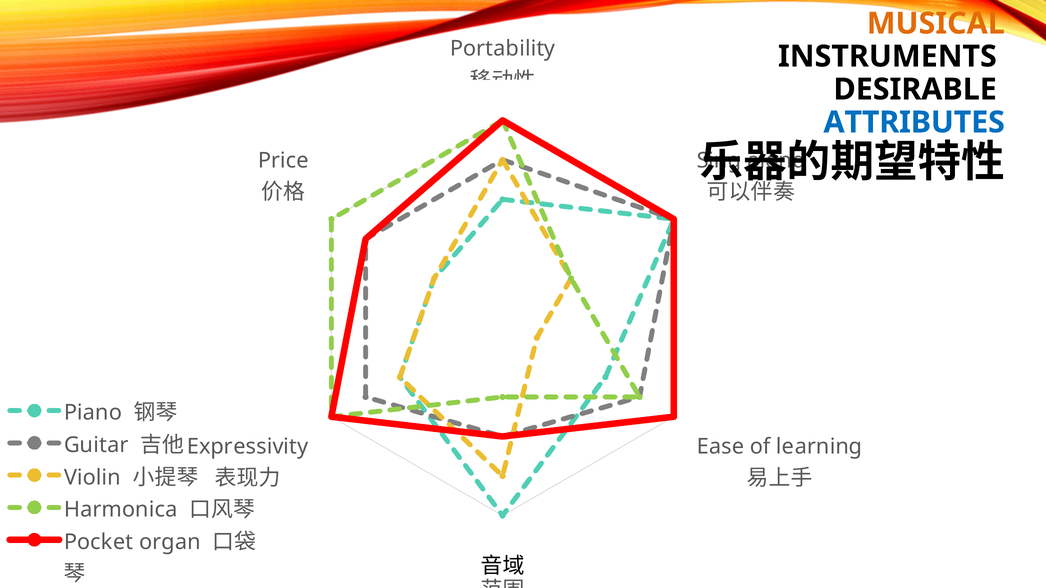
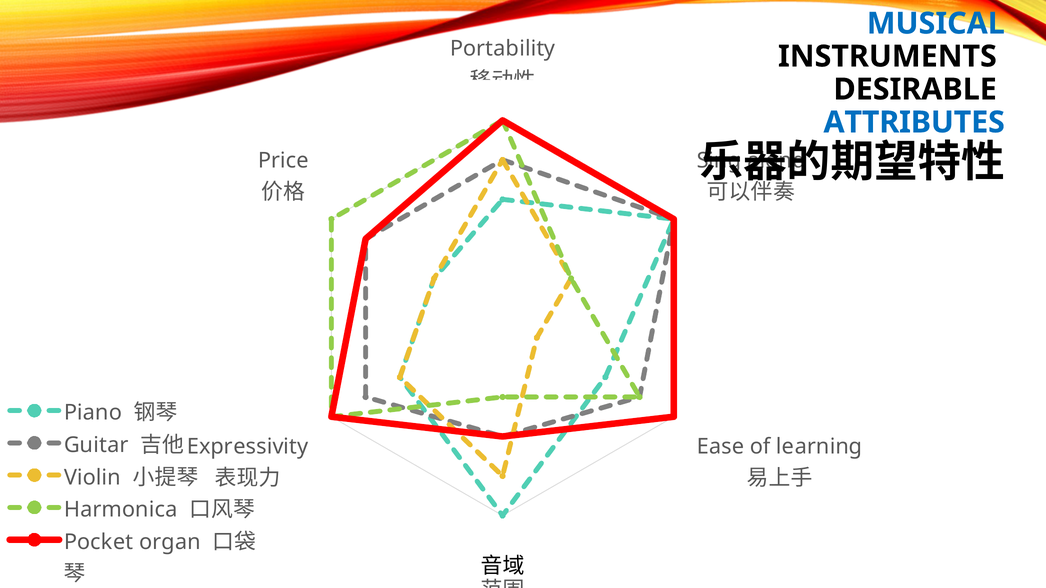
MUSICAL colour: orange -> blue
